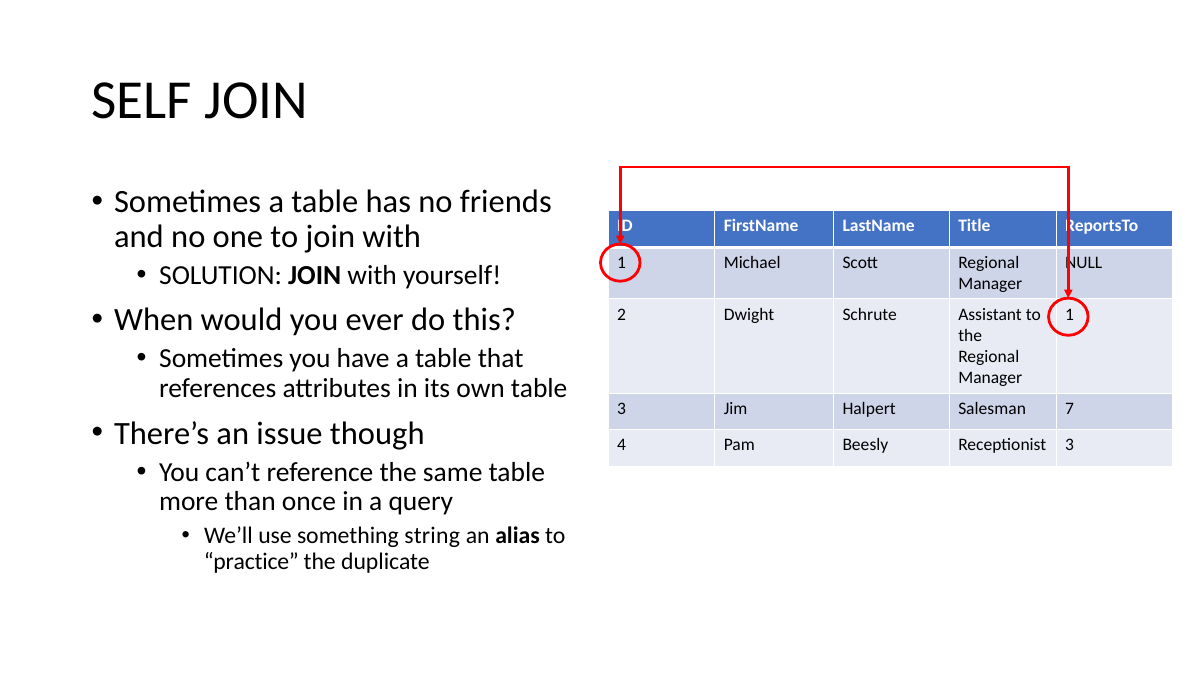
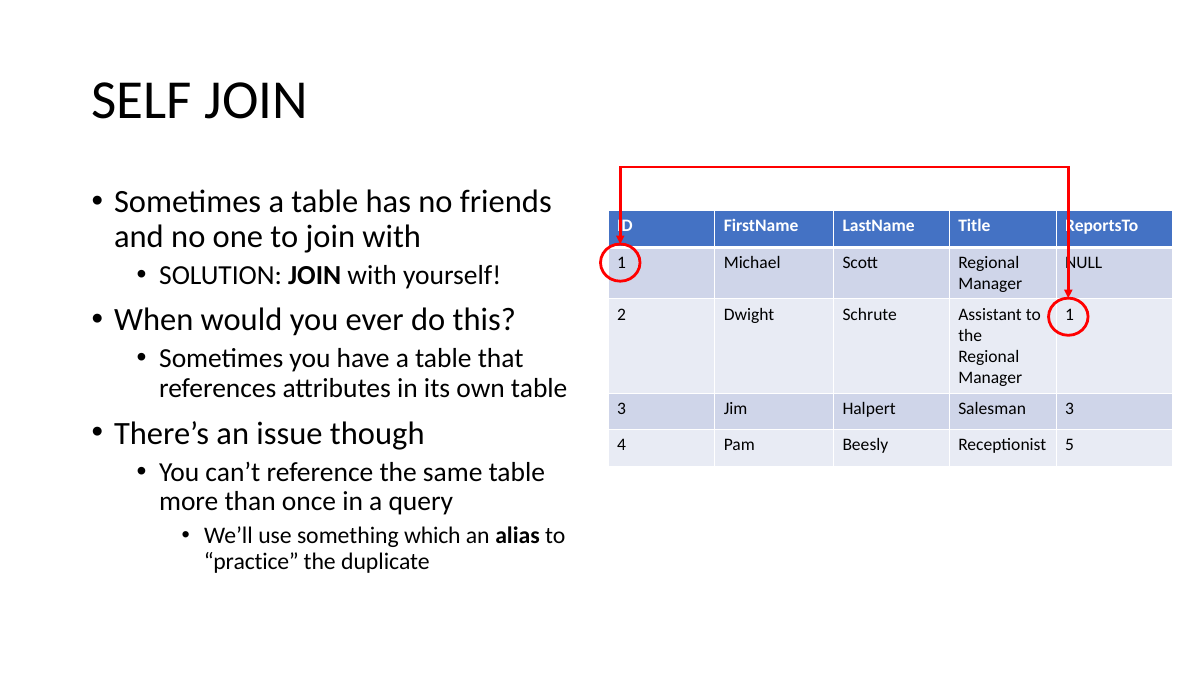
Salesman 7: 7 -> 3
Receptionist 3: 3 -> 5
string: string -> which
